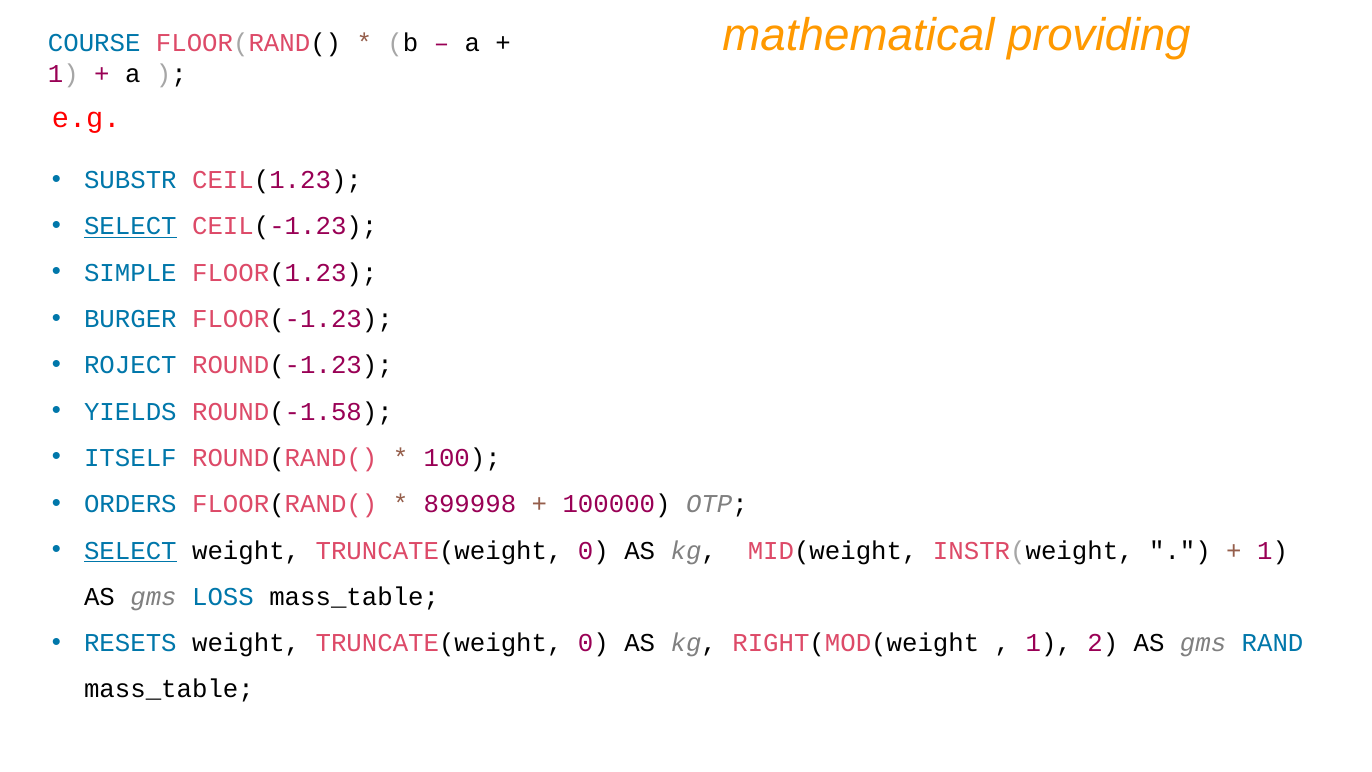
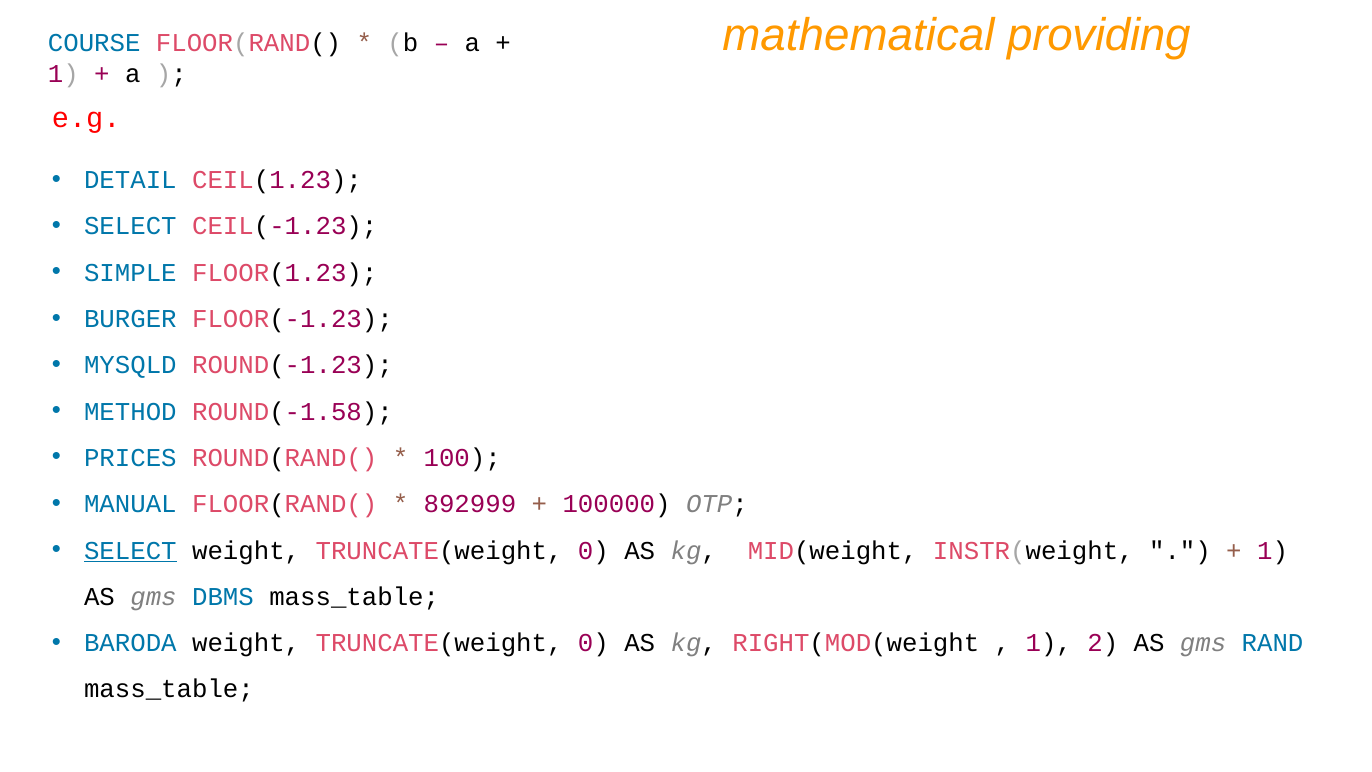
SUBSTR: SUBSTR -> DETAIL
SELECT at (130, 226) underline: present -> none
ROJECT: ROJECT -> MYSQLD
YIELDS: YIELDS -> METHOD
ITSELF: ITSELF -> PRICES
ORDERS: ORDERS -> MANUAL
899998: 899998 -> 892999
LOSS: LOSS -> DBMS
RESETS: RESETS -> BARODA
